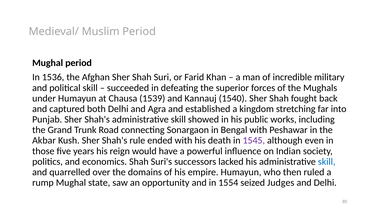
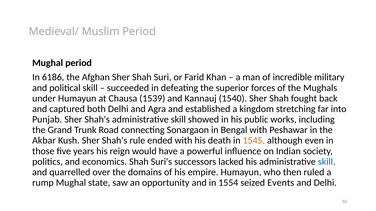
1536: 1536 -> 6186
1545 colour: purple -> orange
Judges: Judges -> Events
